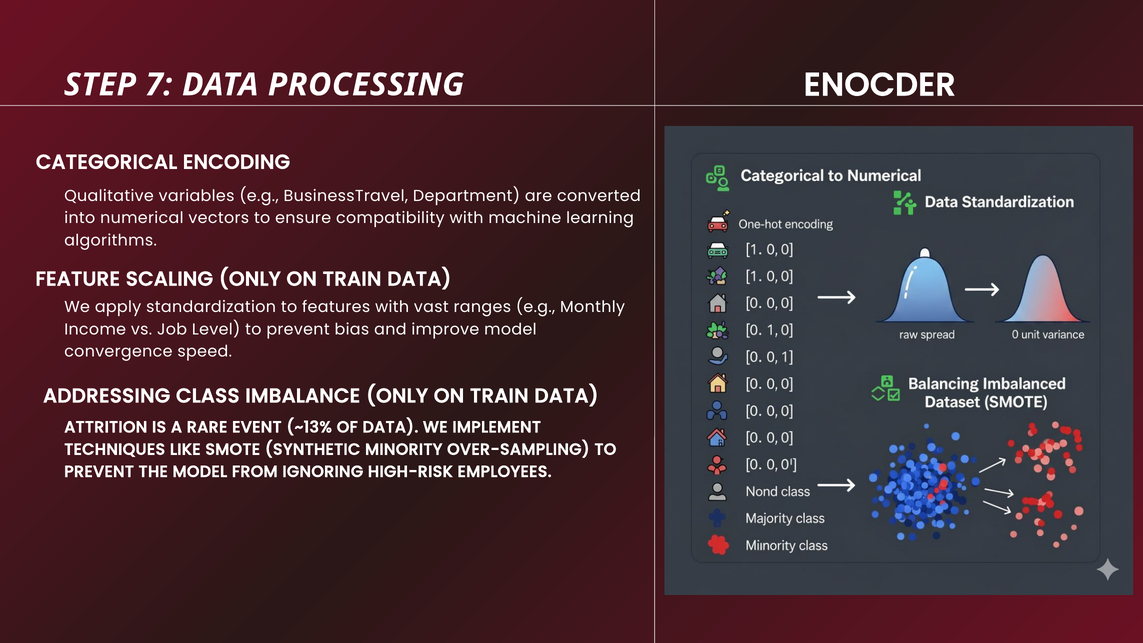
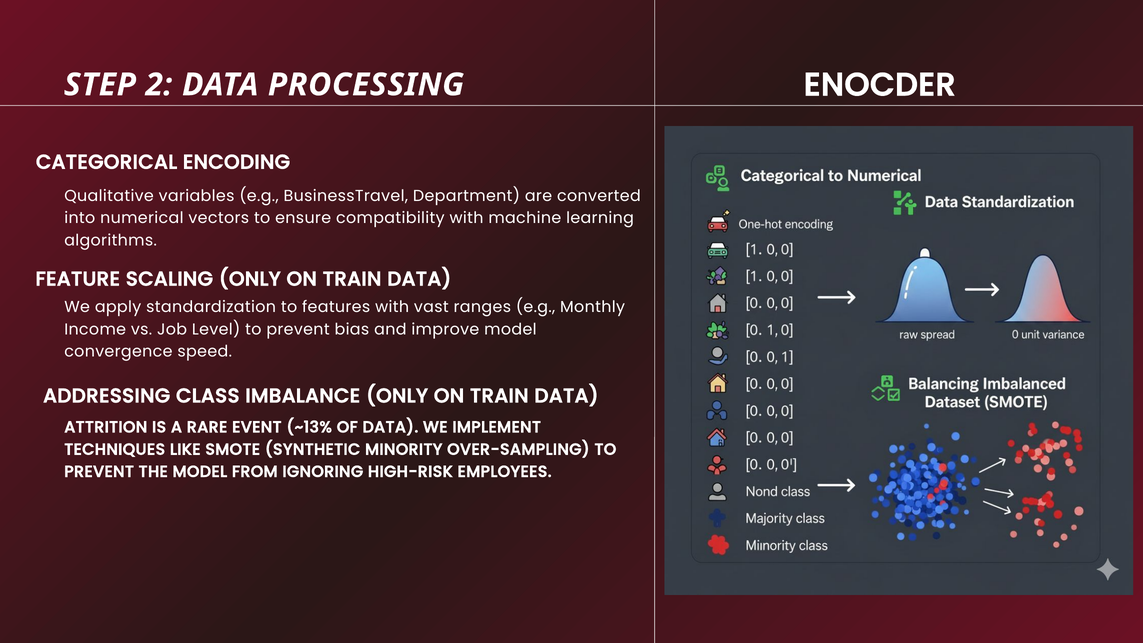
7: 7 -> 2
